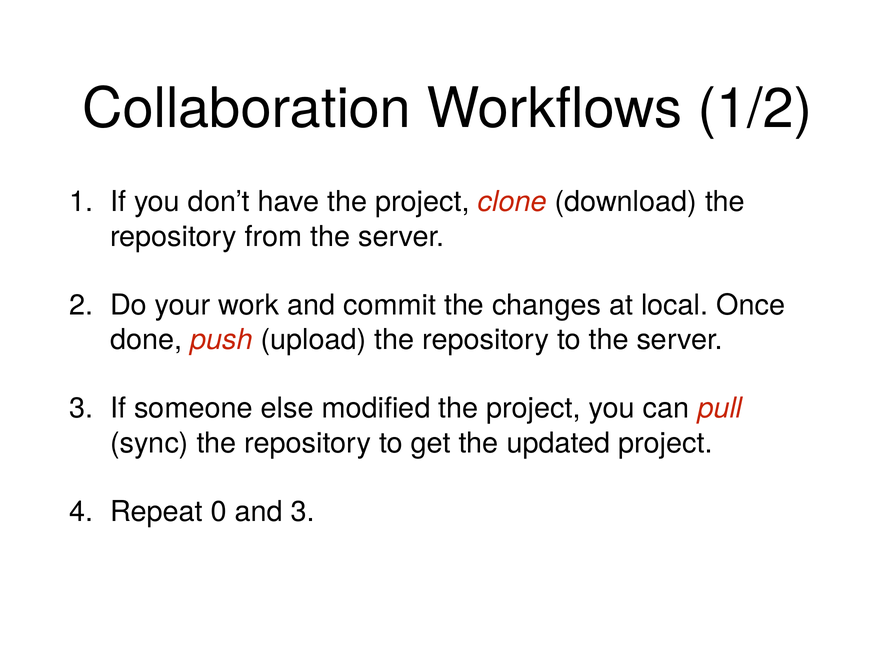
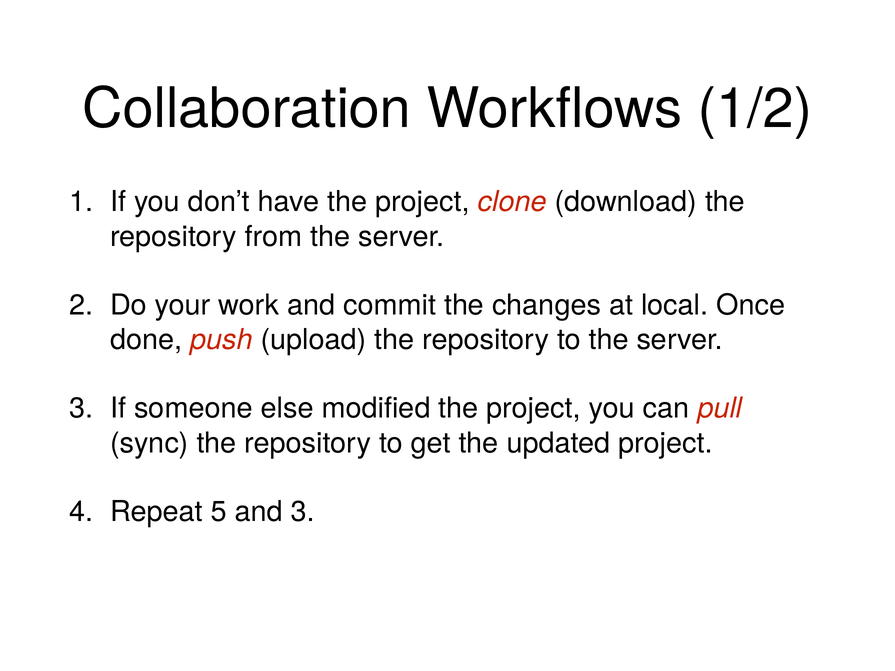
0: 0 -> 5
